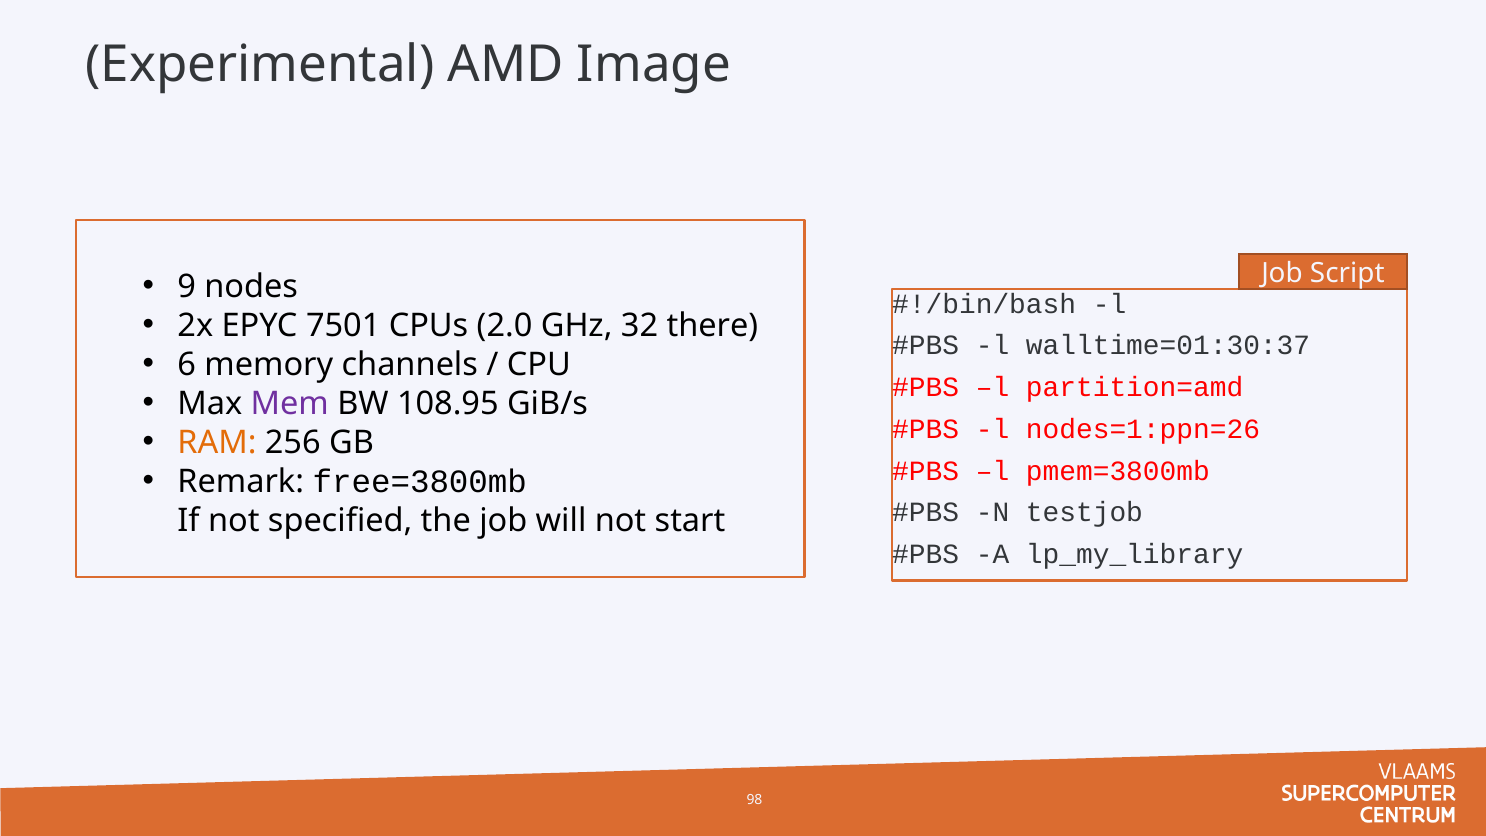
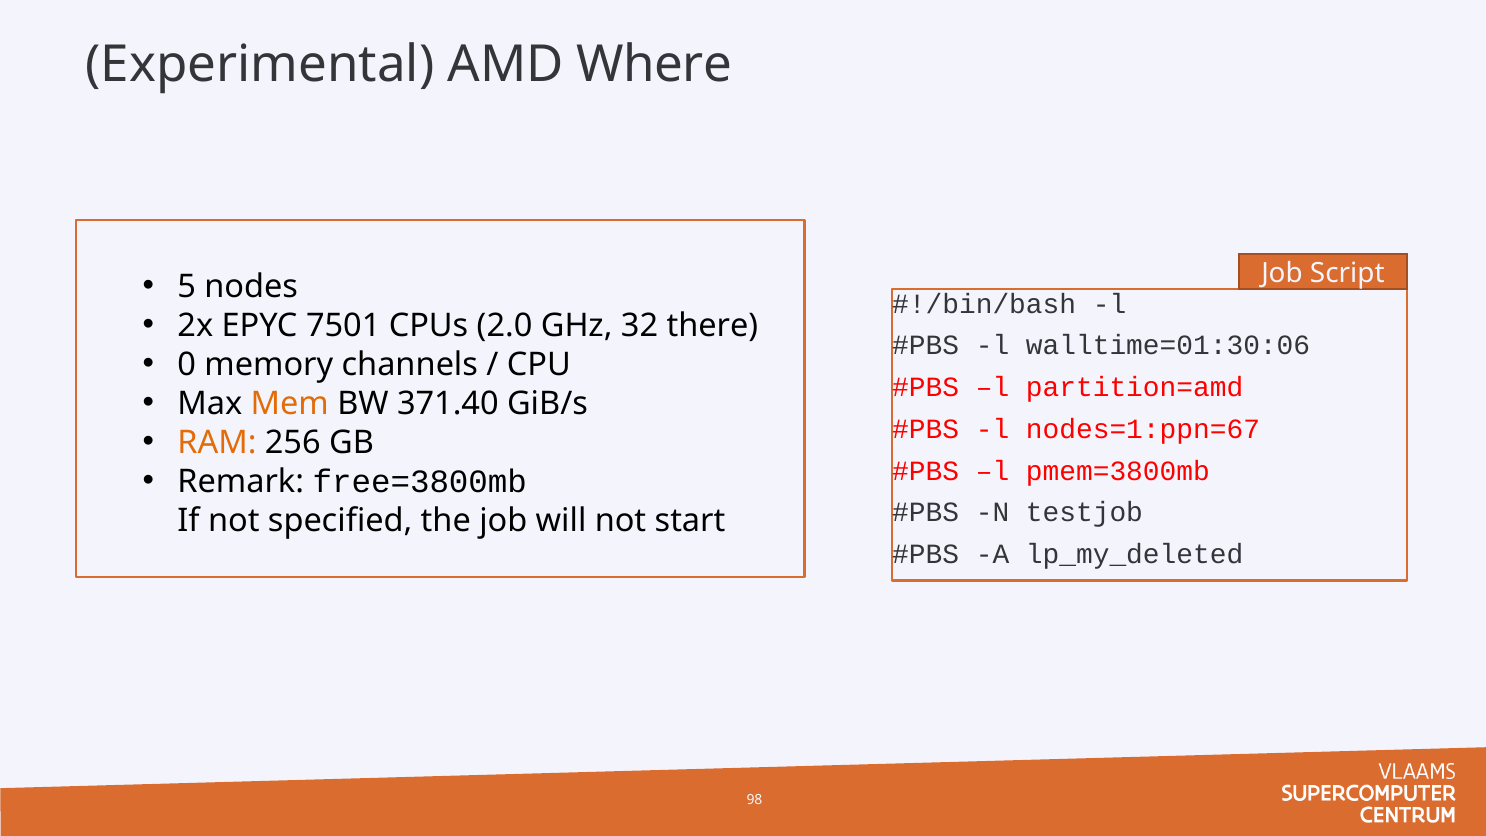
Image: Image -> Where
9: 9 -> 5
walltime=01:30:37: walltime=01:30:37 -> walltime=01:30:06
6: 6 -> 0
Mem colour: purple -> orange
108.95: 108.95 -> 371.40
nodes=1:ppn=26: nodes=1:ppn=26 -> nodes=1:ppn=67
lp_my_library: lp_my_library -> lp_my_deleted
